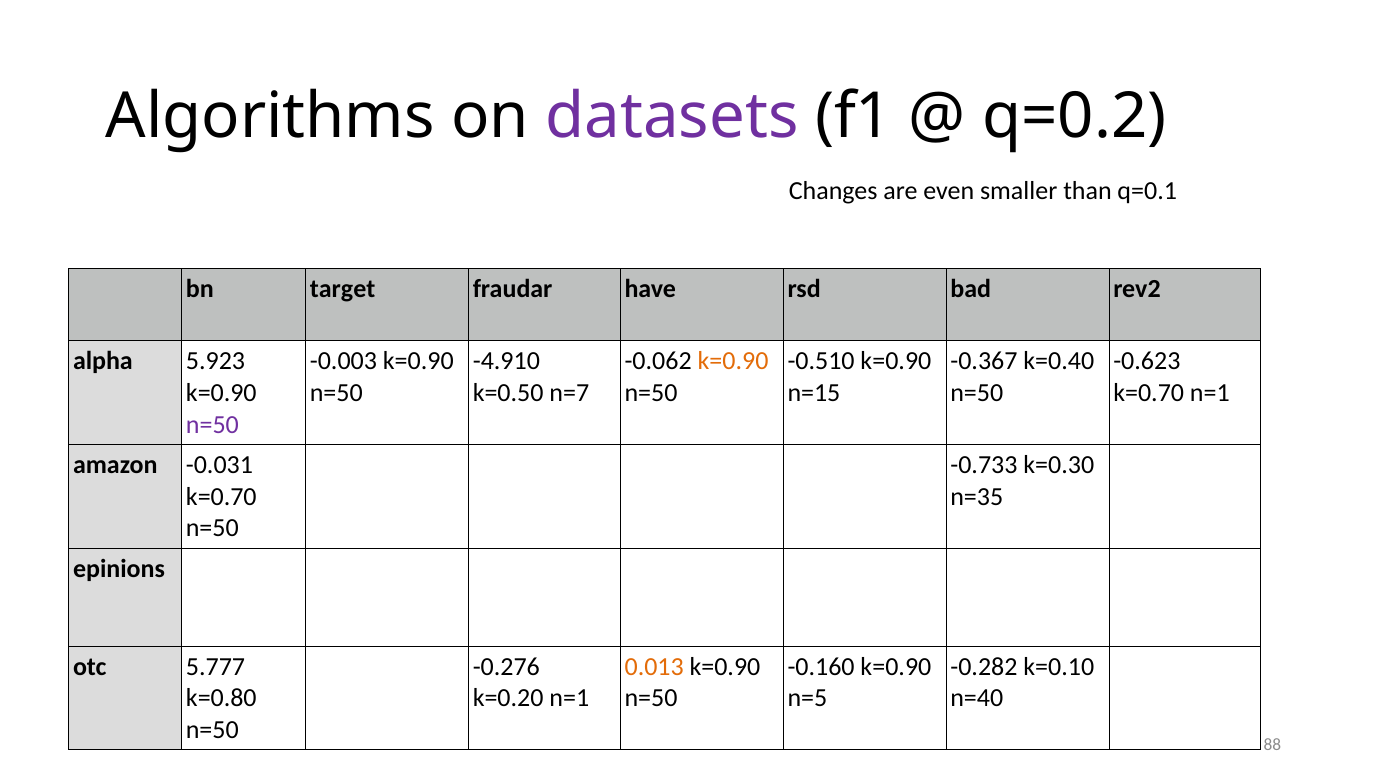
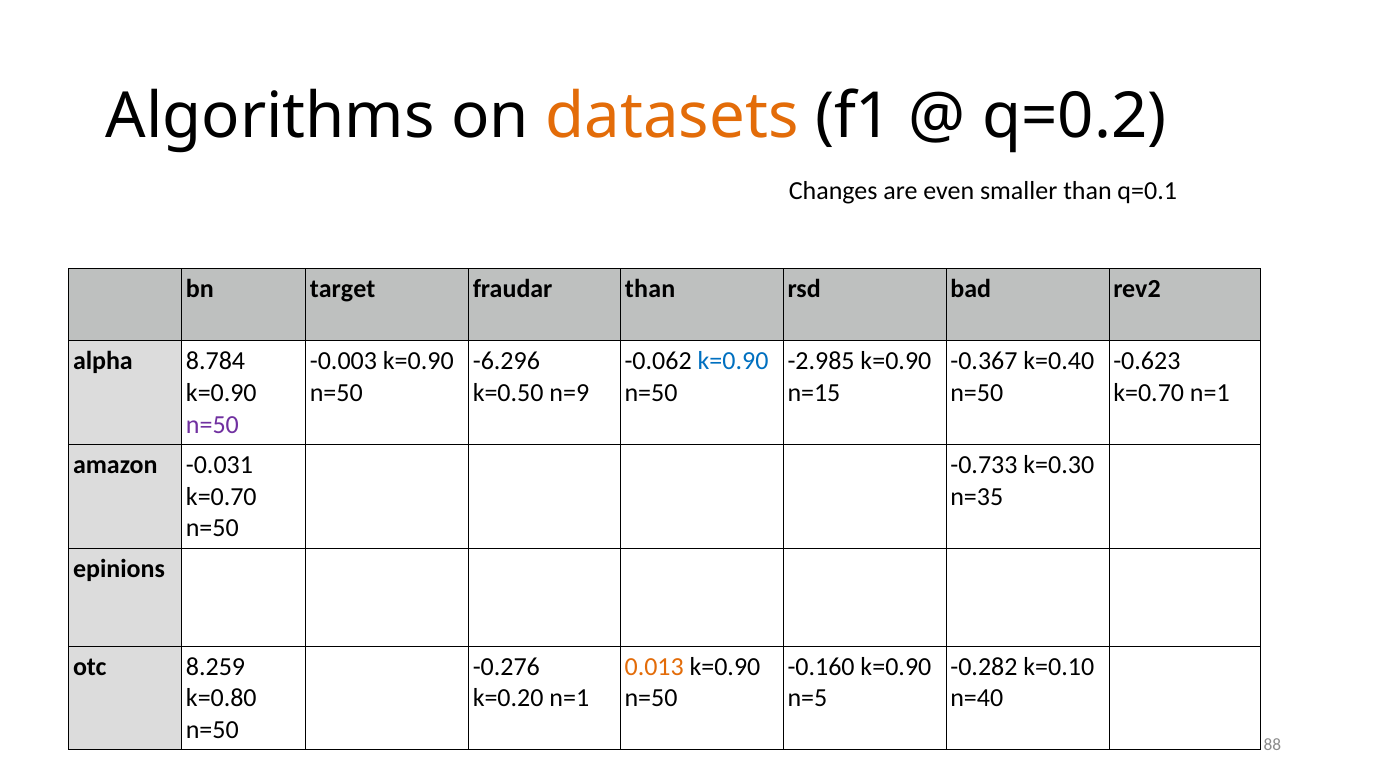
datasets colour: purple -> orange
fraudar have: have -> than
5.923: 5.923 -> 8.784
-4.910: -4.910 -> -6.296
k=0.90 at (733, 361) colour: orange -> blue
-0.510: -0.510 -> -2.985
n=7: n=7 -> n=9
5.777: 5.777 -> 8.259
